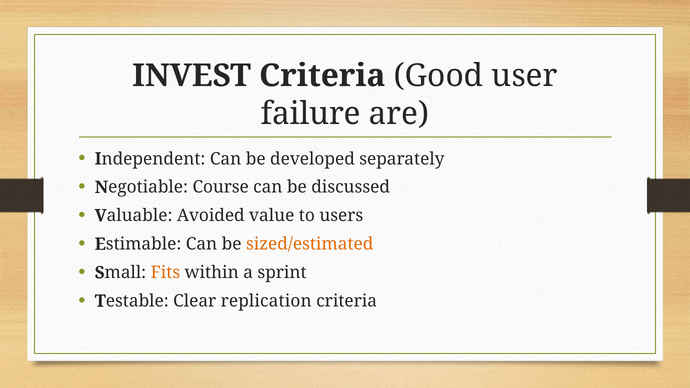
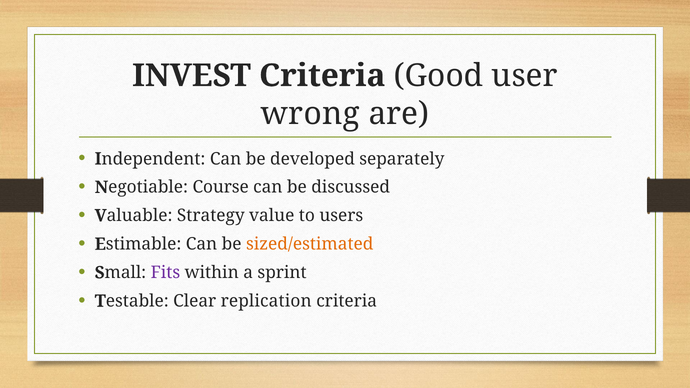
failure: failure -> wrong
Avoided: Avoided -> Strategy
Fits colour: orange -> purple
